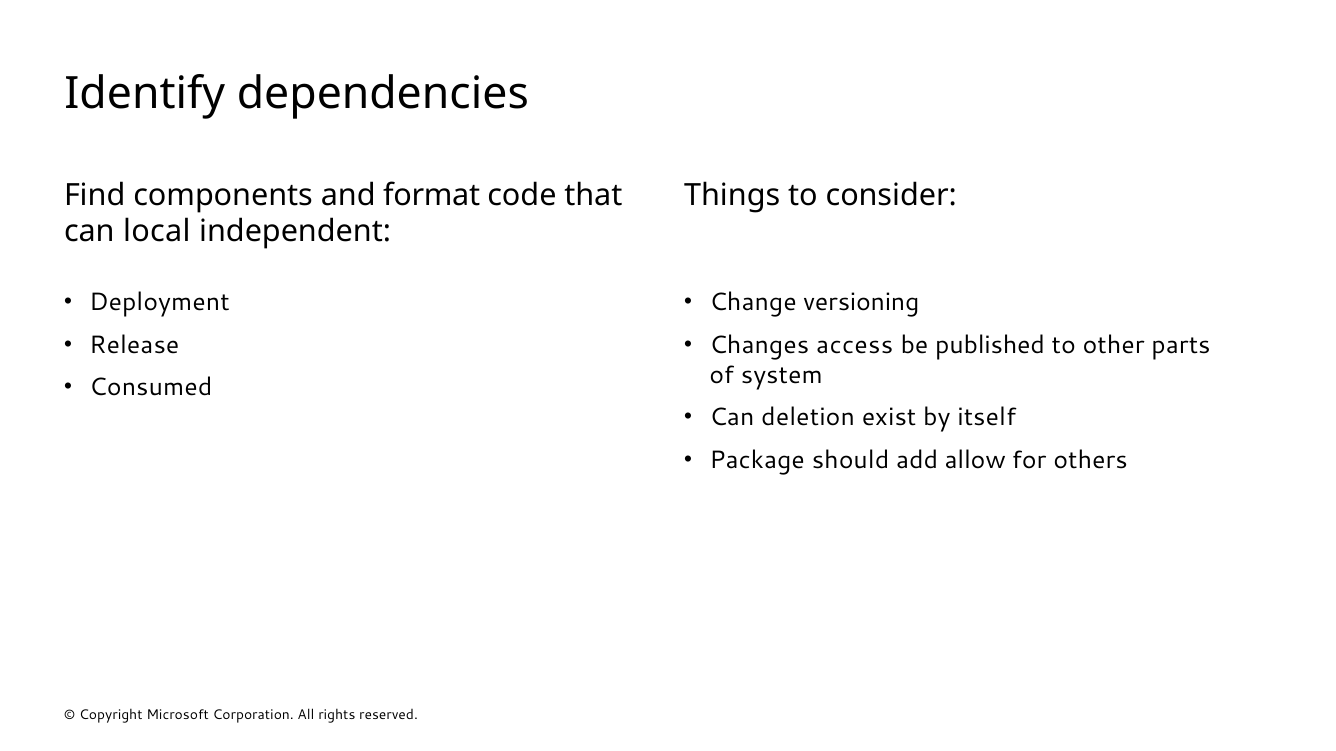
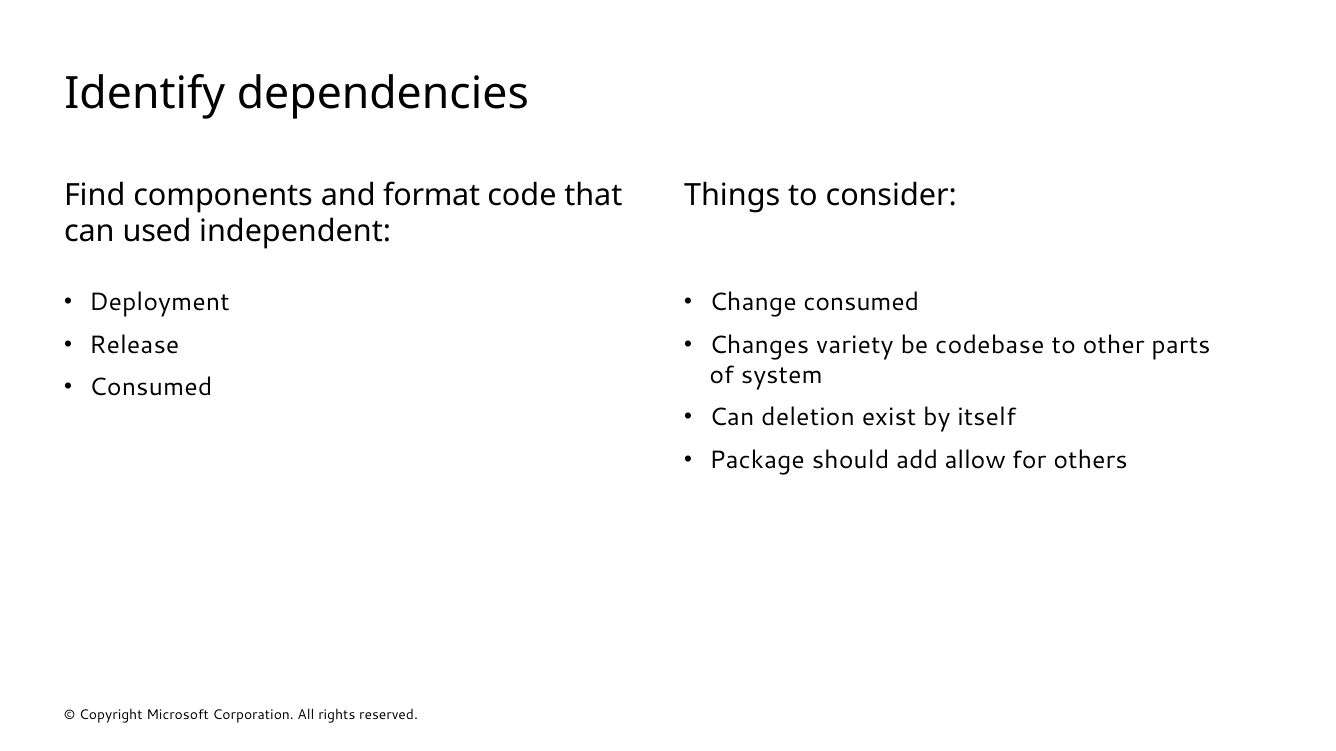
local: local -> used
Change versioning: versioning -> consumed
access: access -> variety
published: published -> codebase
